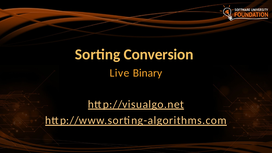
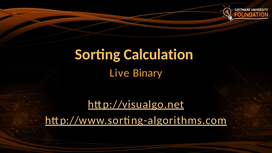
Conversion: Conversion -> Calculation
